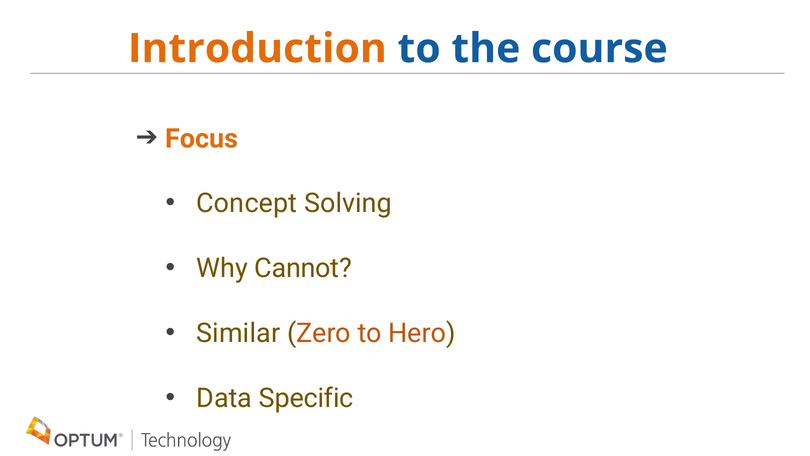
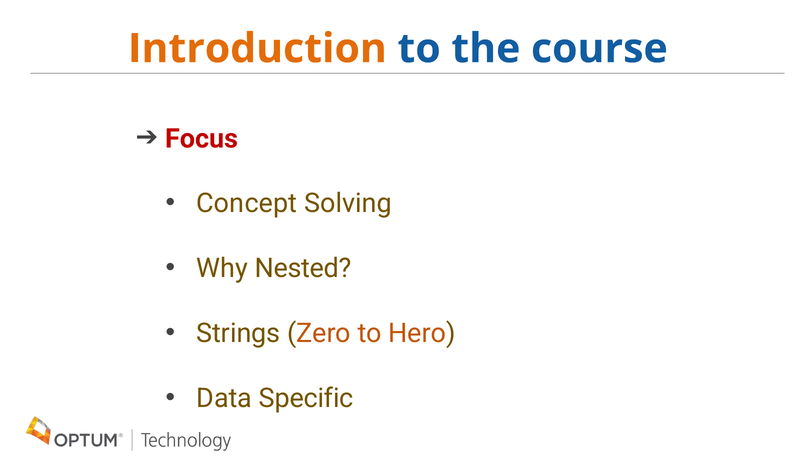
Focus colour: orange -> red
Cannot: Cannot -> Nested
Similar: Similar -> Strings
